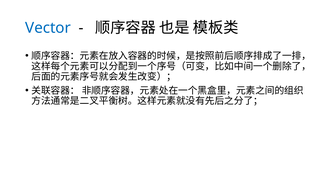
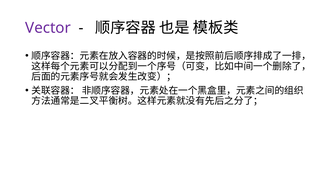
Vector colour: blue -> purple
